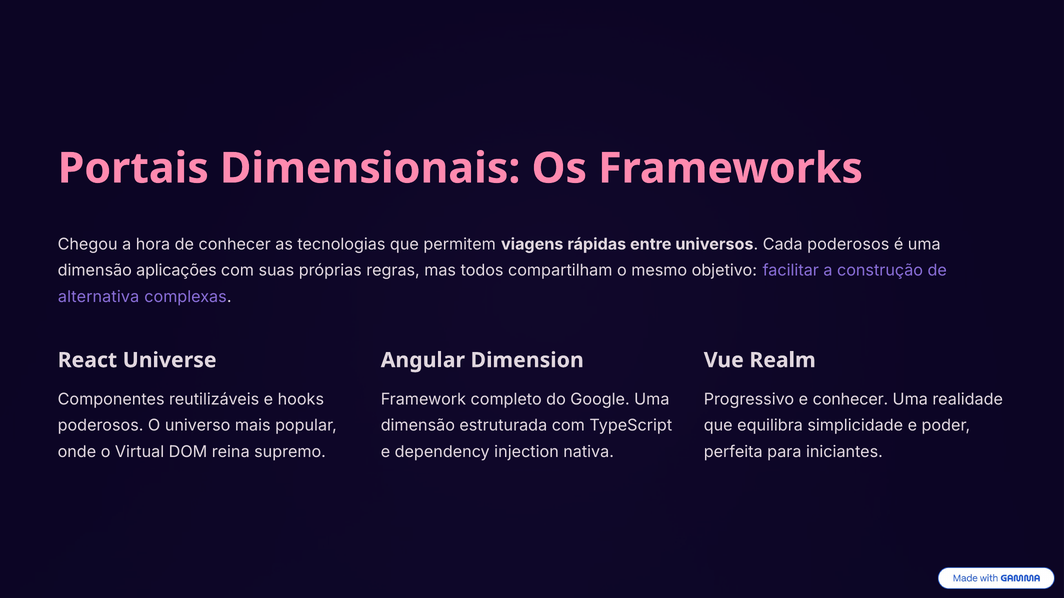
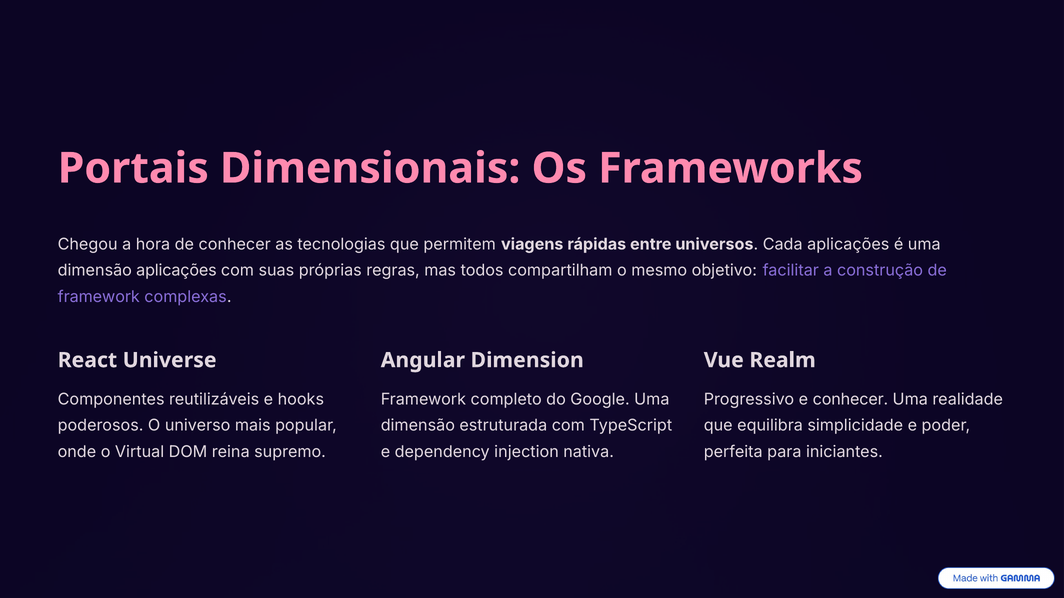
Cada poderosos: poderosos -> aplicações
alternativa at (99, 297): alternativa -> framework
